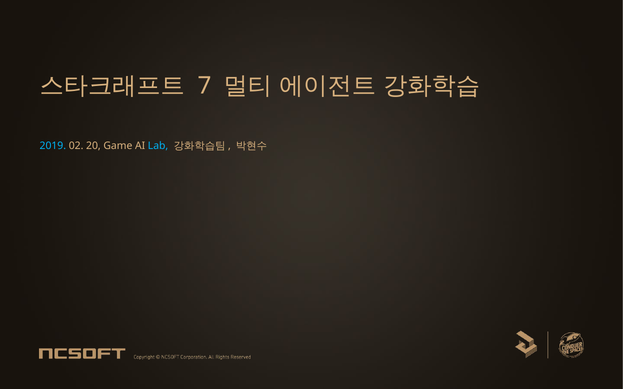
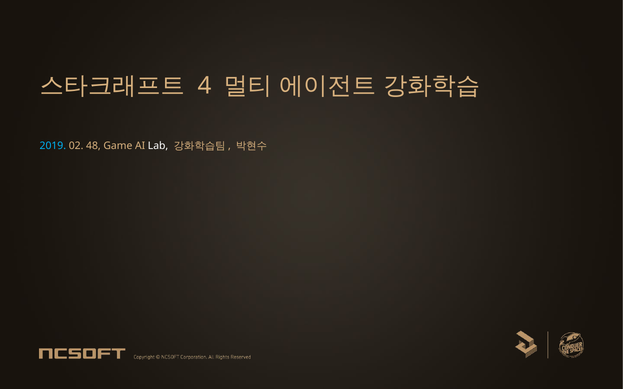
7: 7 -> 4
20: 20 -> 48
Lab colour: light blue -> white
